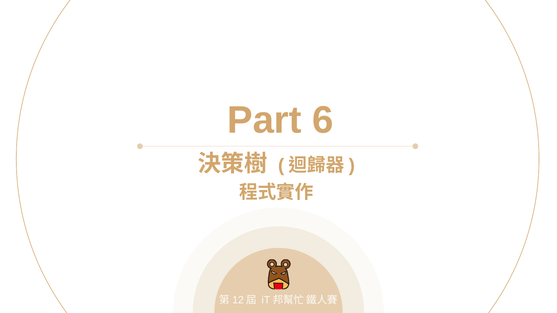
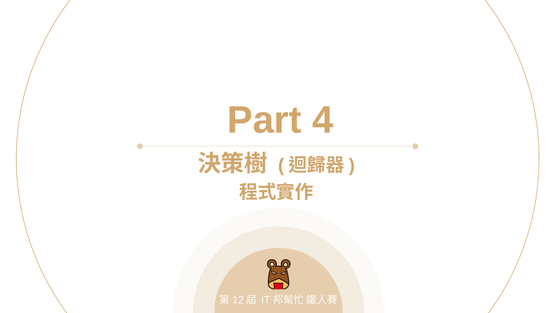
6: 6 -> 4
